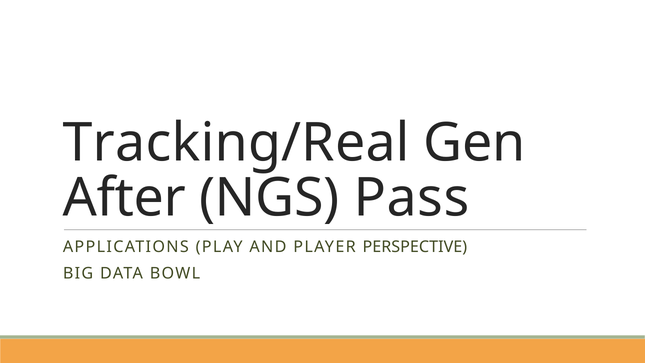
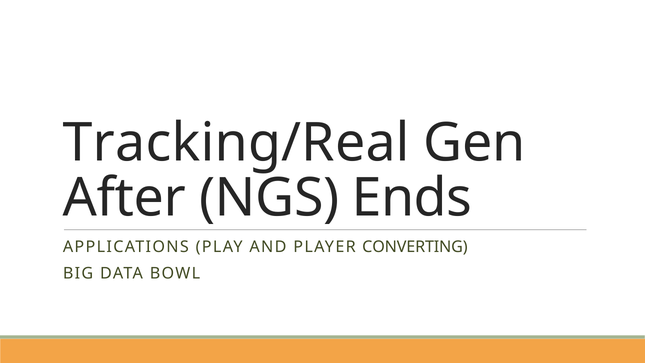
Pass: Pass -> Ends
PERSPECTIVE: PERSPECTIVE -> CONVERTING
